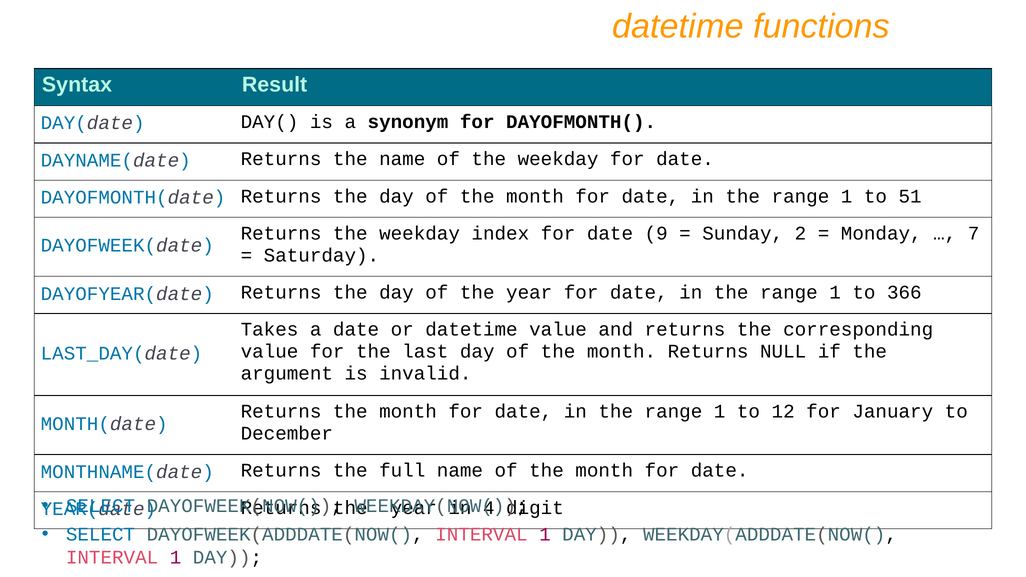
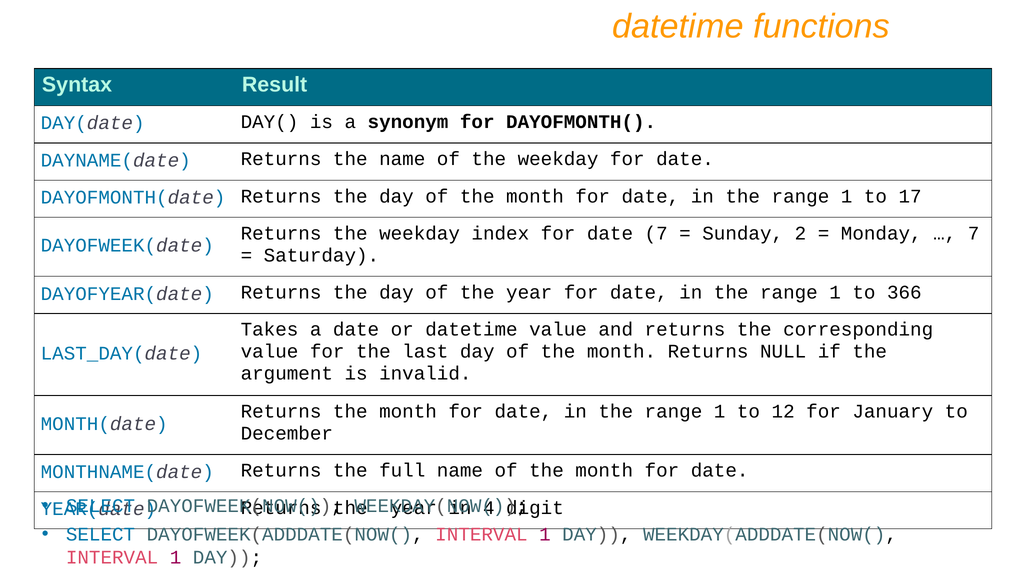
51: 51 -> 17
date 9: 9 -> 7
